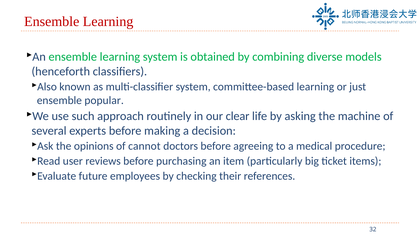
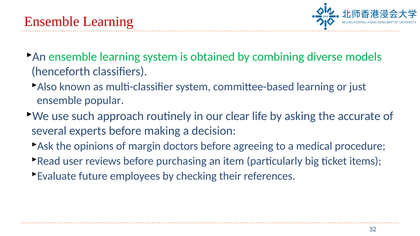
machine: machine -> accurate
cannot: cannot -> margin
